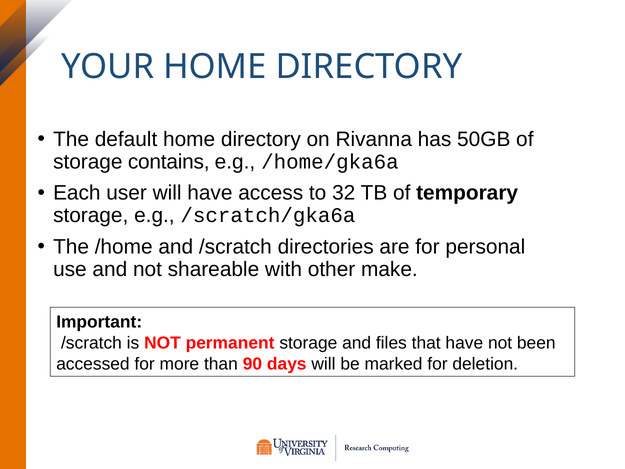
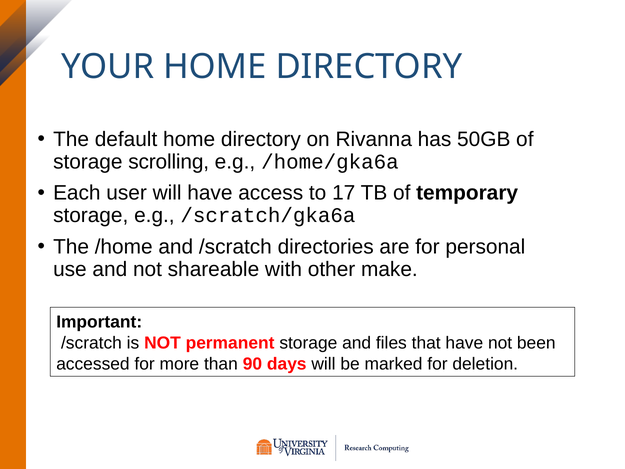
contains: contains -> scrolling
32: 32 -> 17
